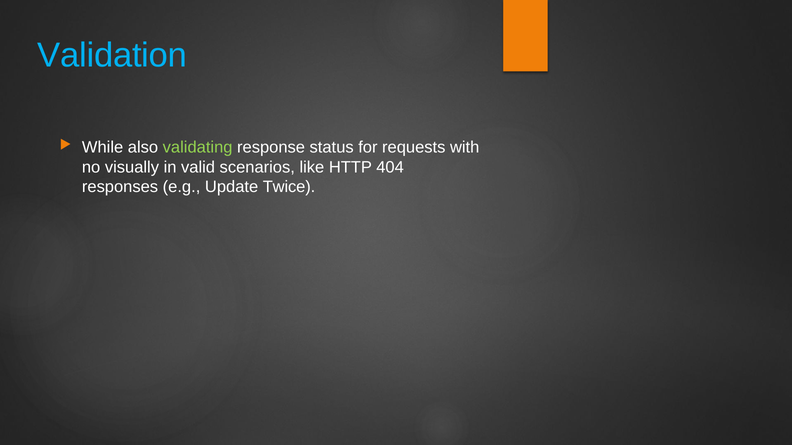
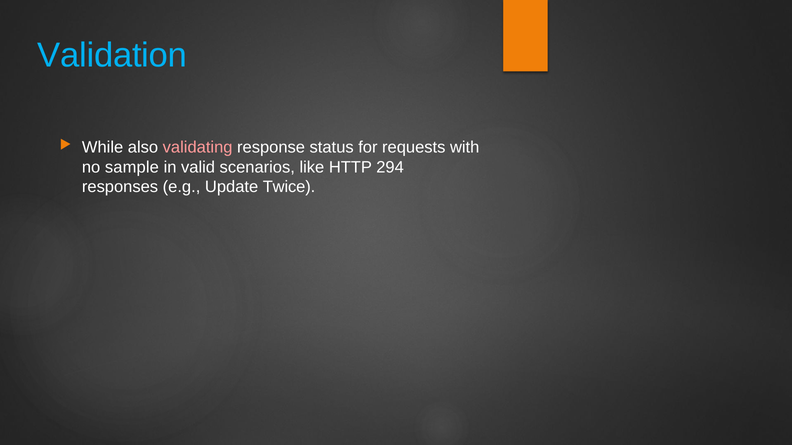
validating colour: light green -> pink
visually: visually -> sample
404: 404 -> 294
